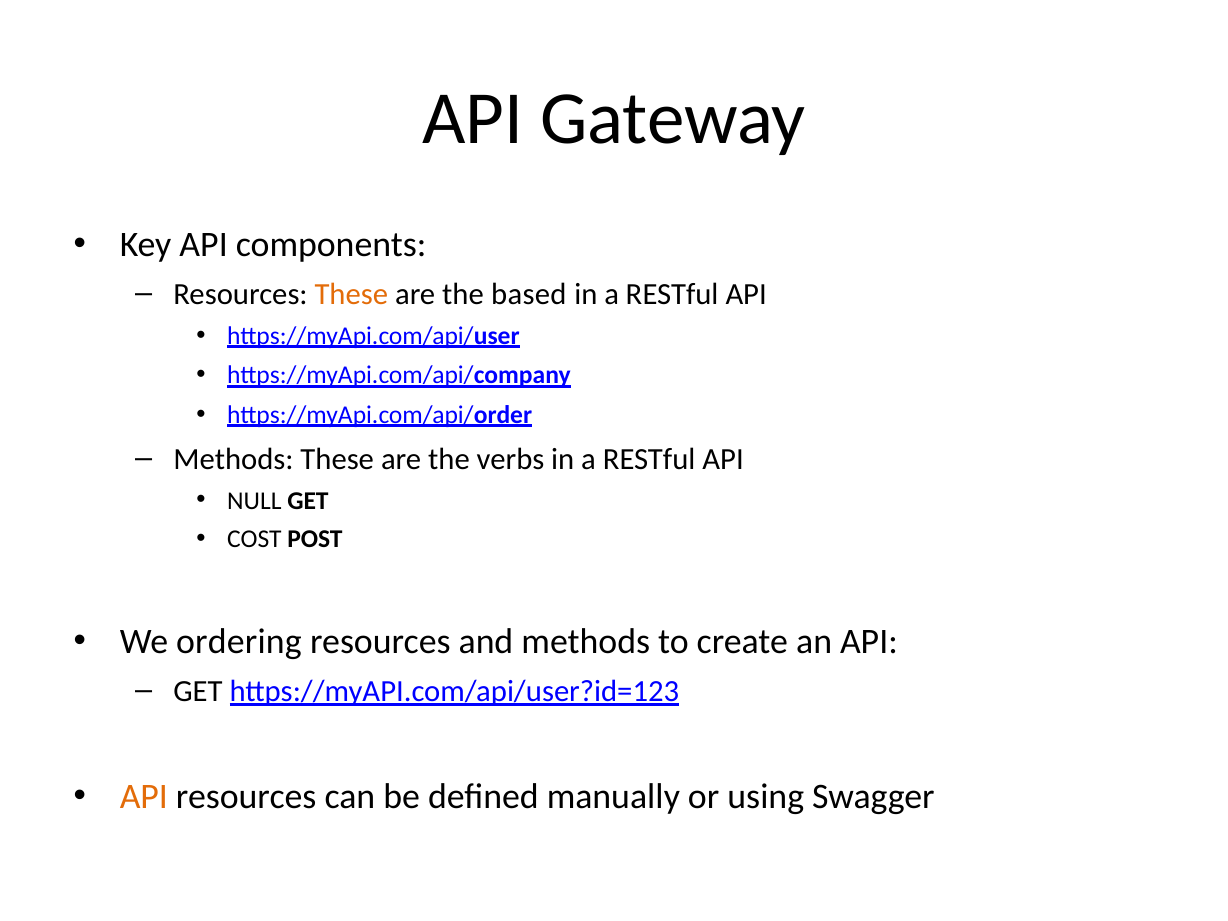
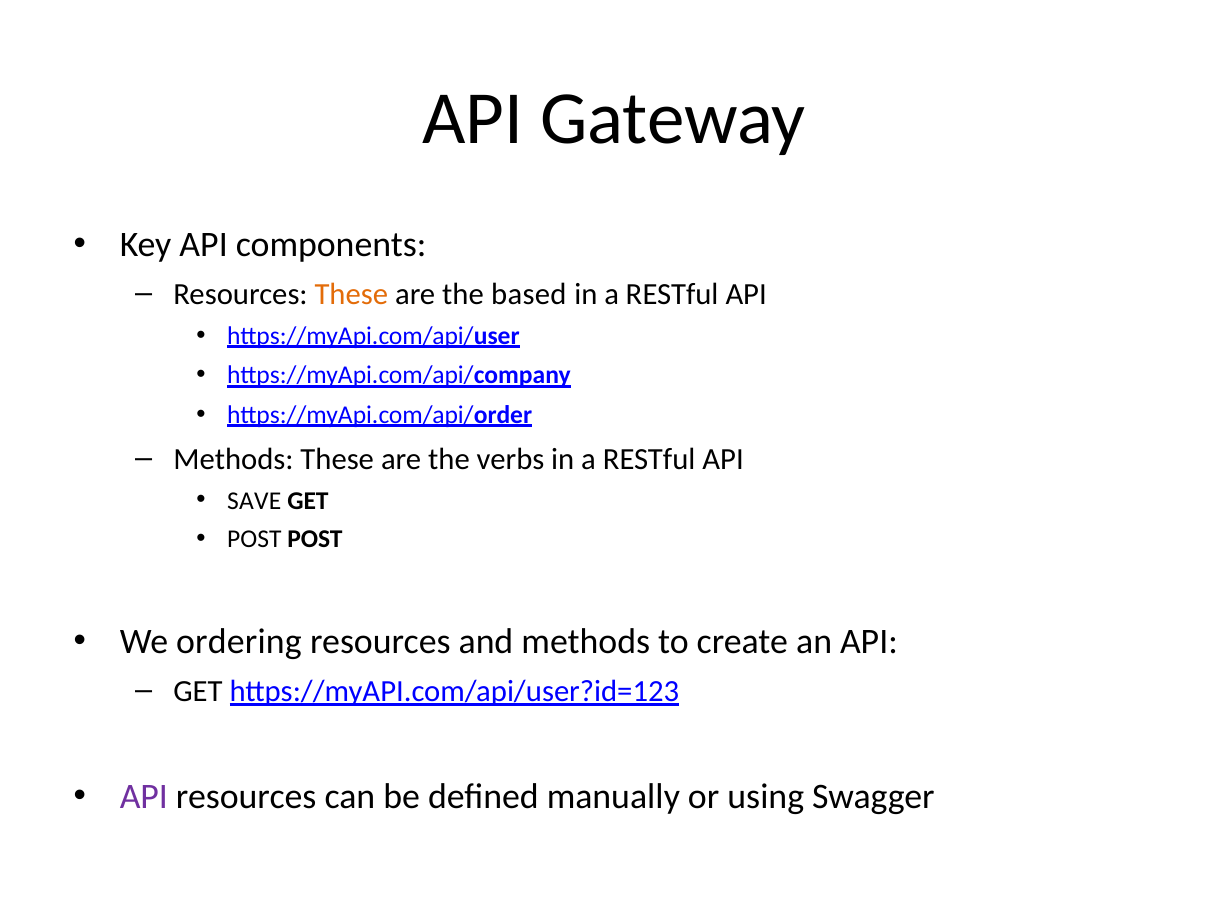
NULL: NULL -> SAVE
COST at (254, 540): COST -> POST
API at (144, 797) colour: orange -> purple
